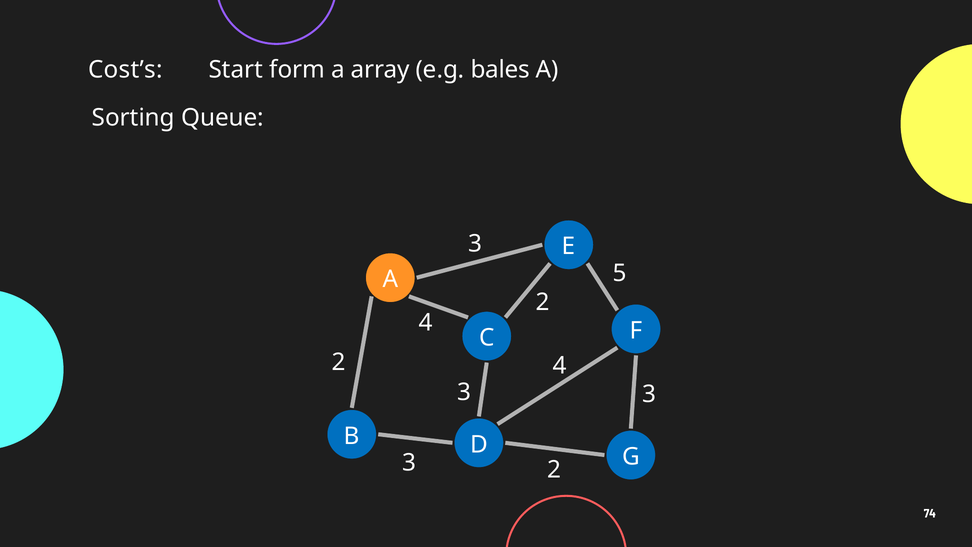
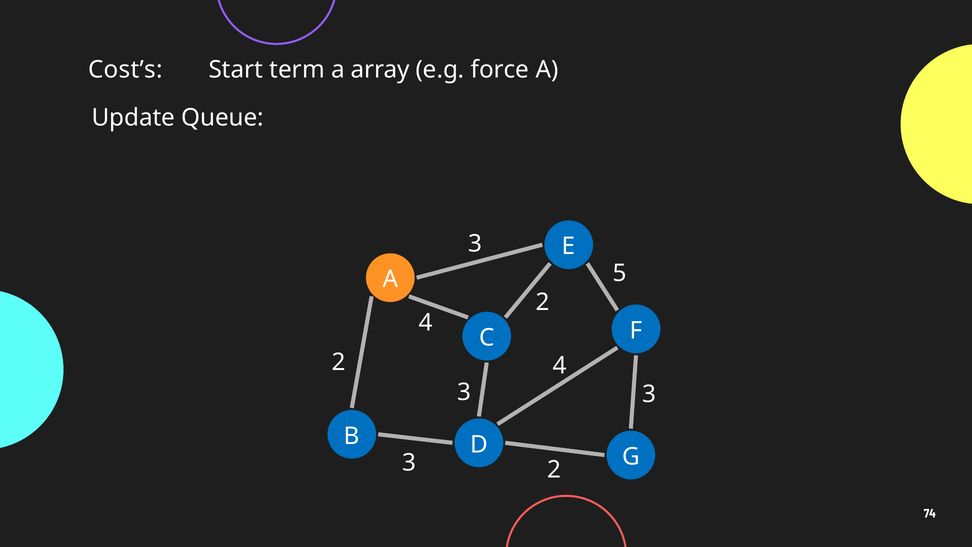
form: form -> term
bales: bales -> force
Sorting: Sorting -> Update
